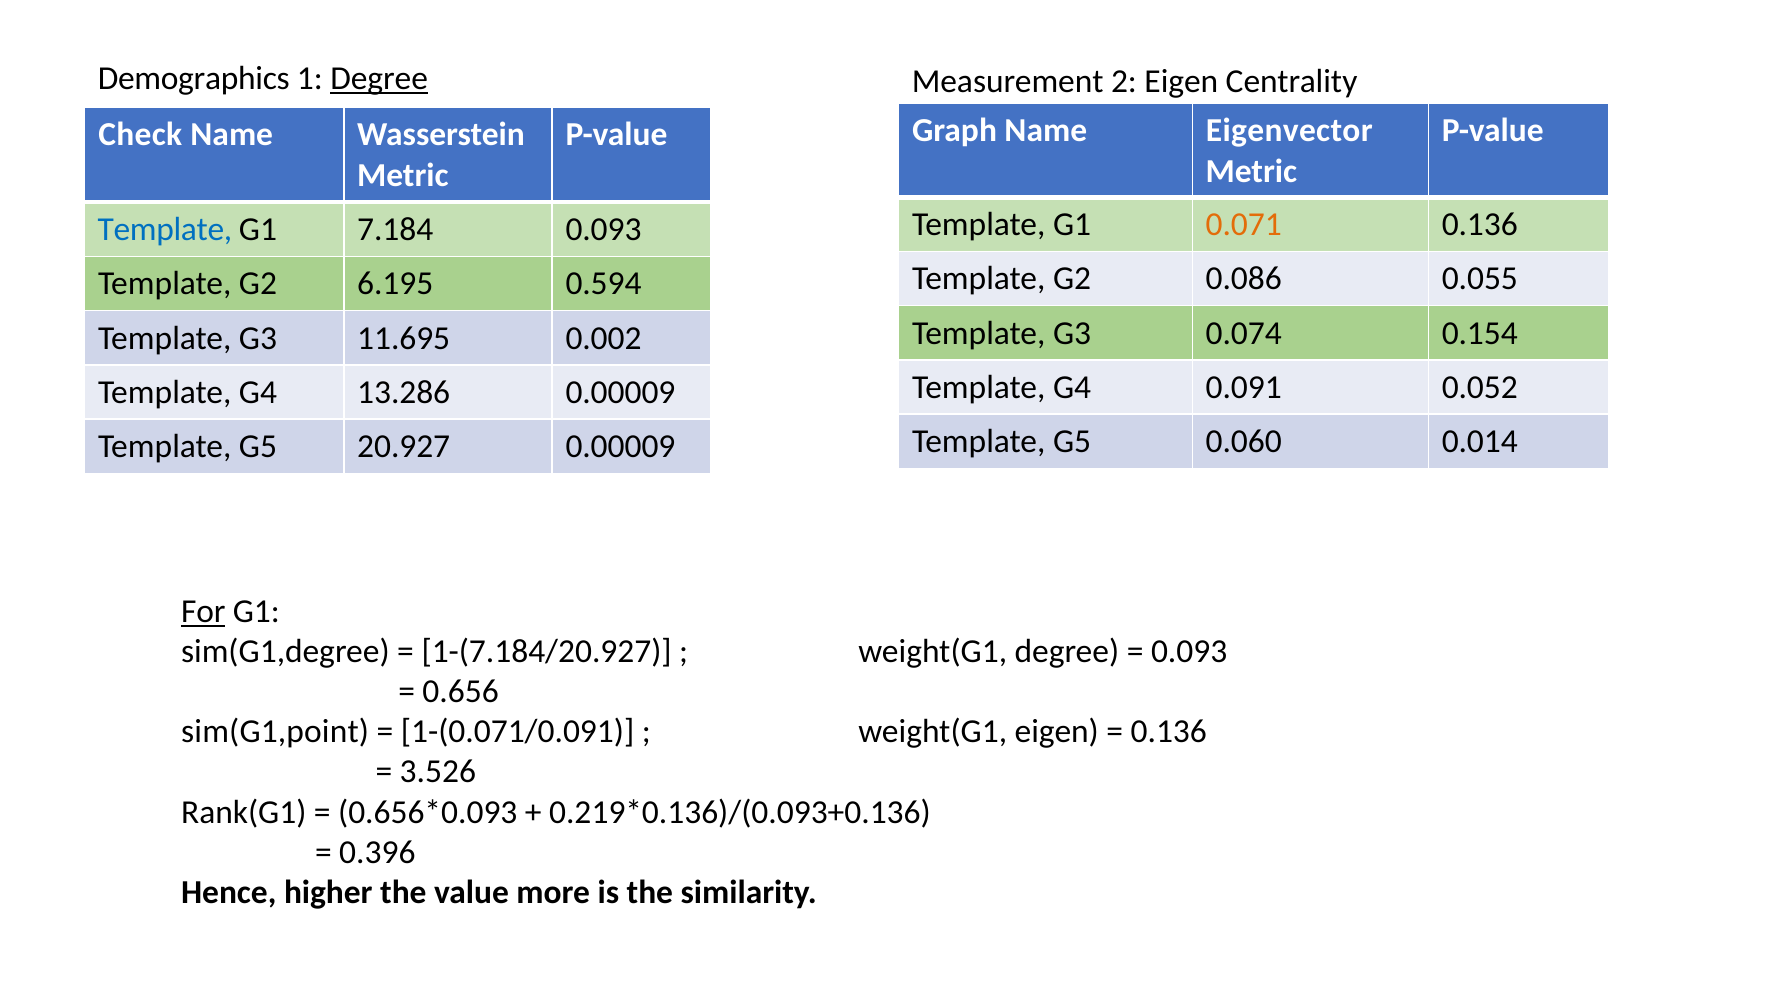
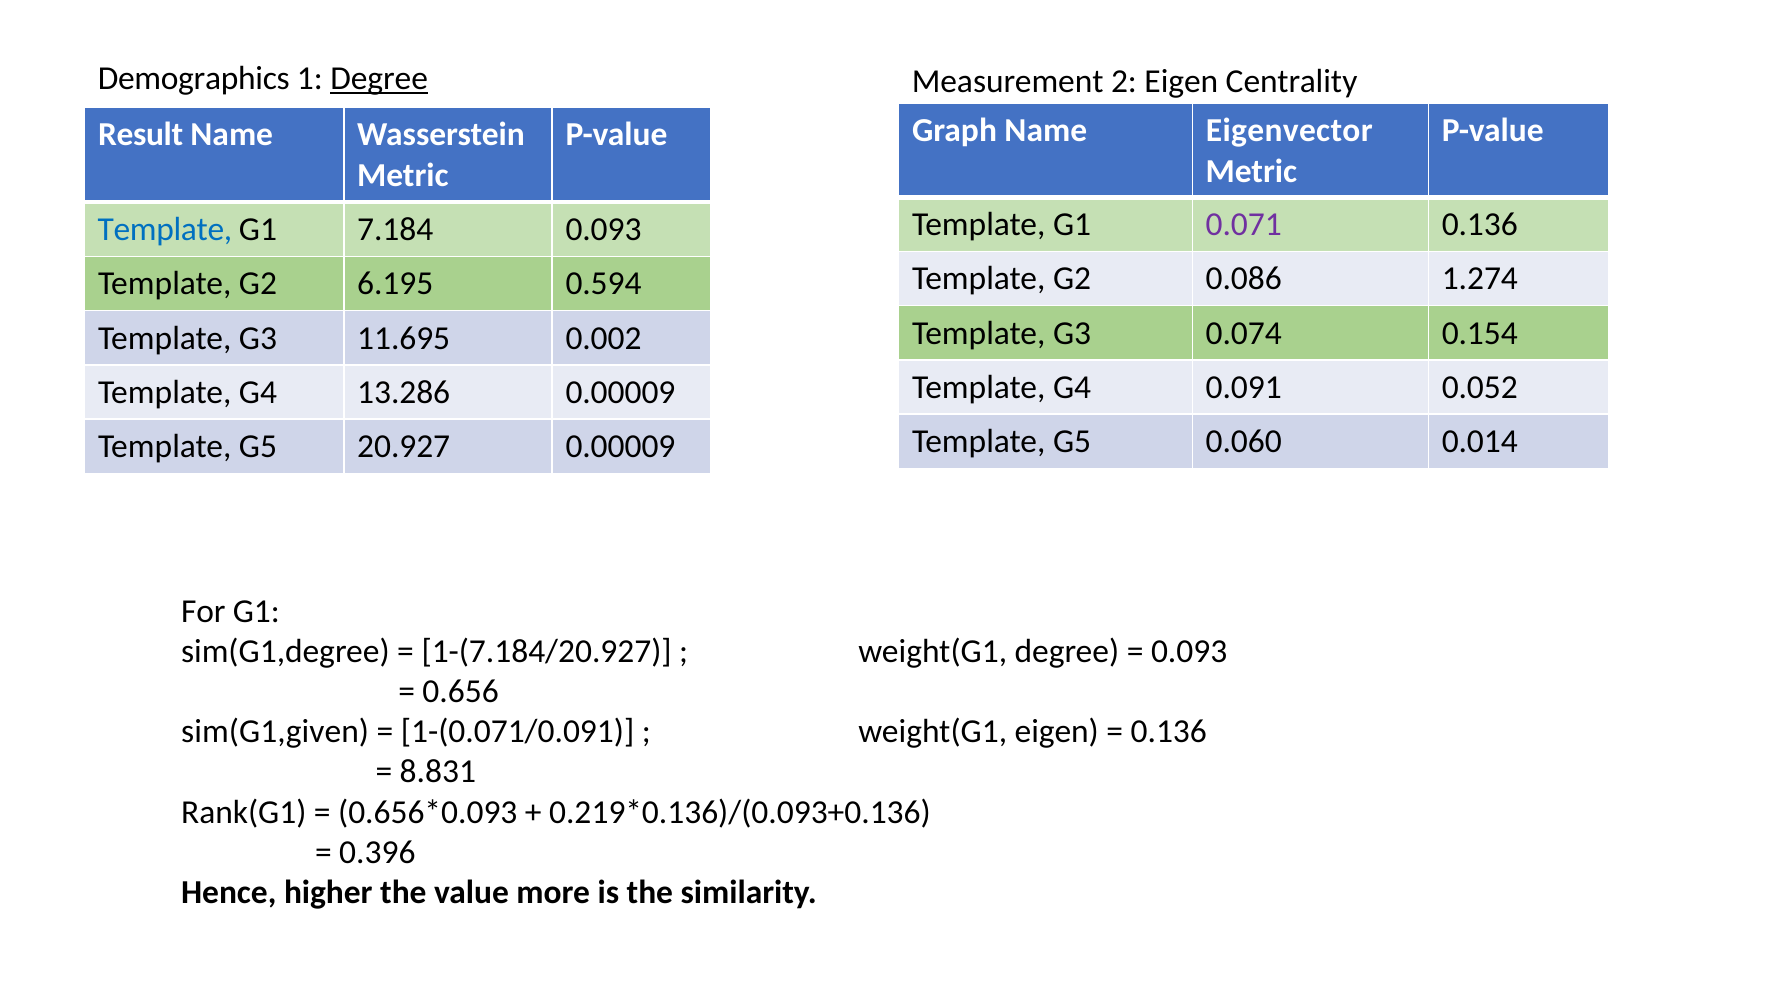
Check: Check -> Result
0.071 colour: orange -> purple
0.055: 0.055 -> 1.274
For underline: present -> none
sim(G1,point: sim(G1,point -> sim(G1,given
3.526: 3.526 -> 8.831
